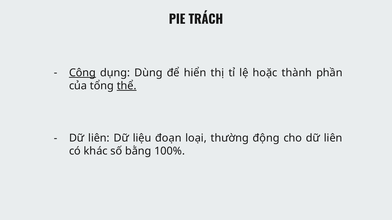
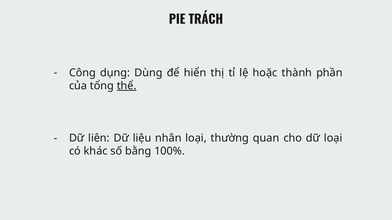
Công underline: present -> none
đoạn: đoạn -> nhân
động: động -> quan
cho dữ liên: liên -> loại
